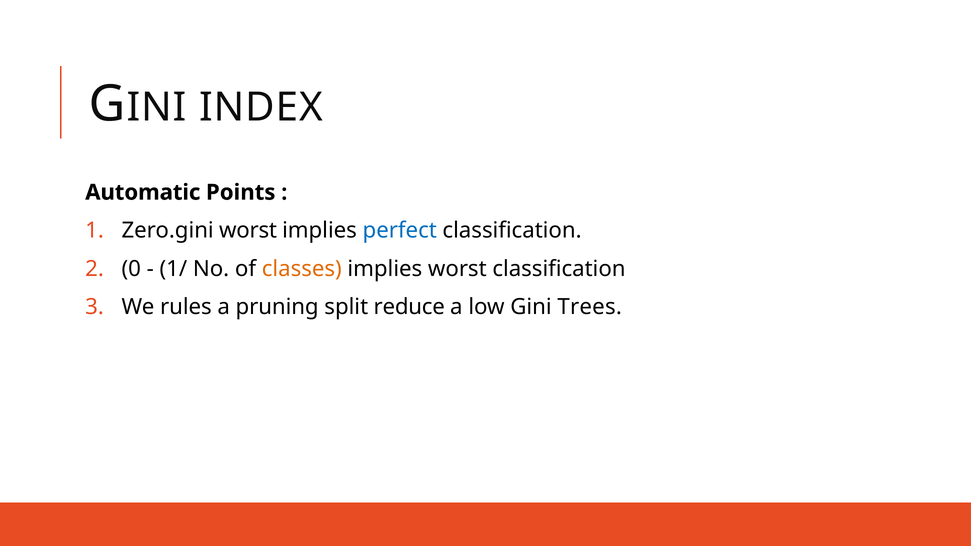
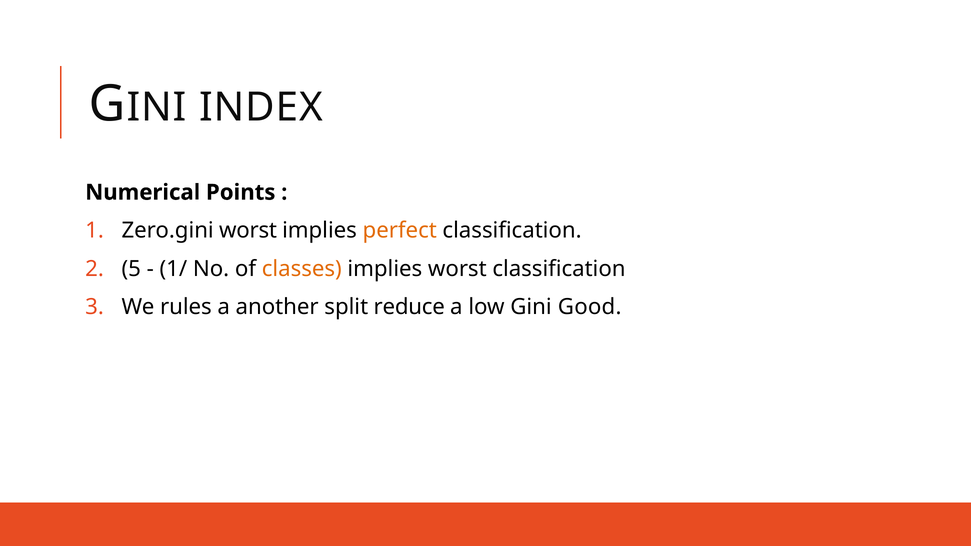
Automatic: Automatic -> Numerical
perfect colour: blue -> orange
0: 0 -> 5
pruning: pruning -> another
Trees: Trees -> Good
